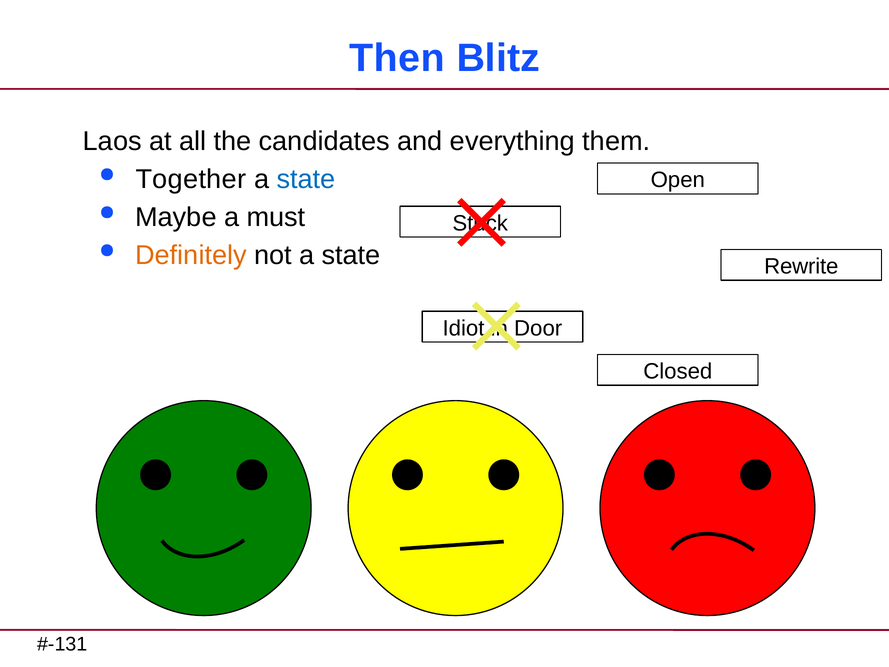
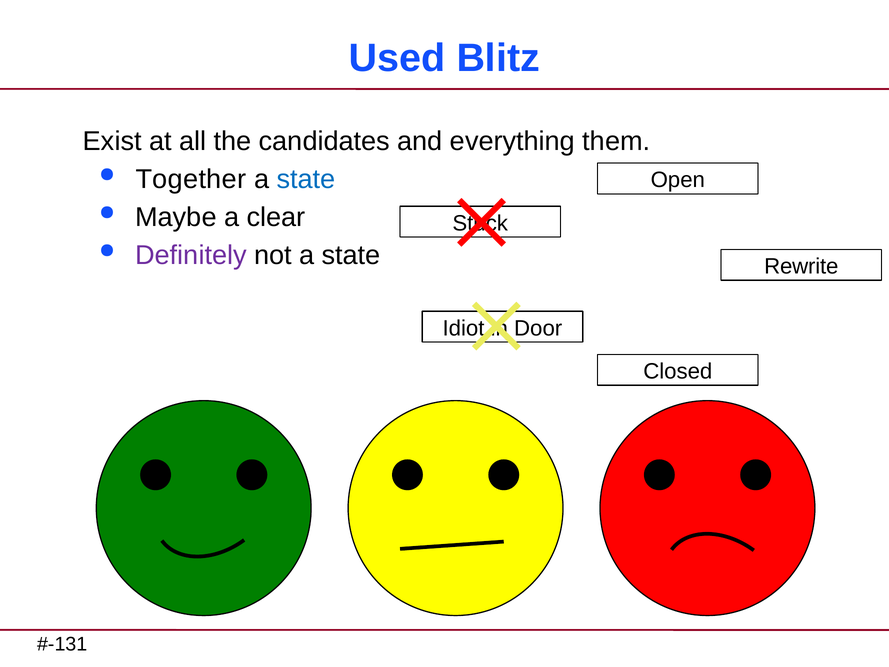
Then: Then -> Used
Laos: Laos -> Exist
must: must -> clear
Definitely colour: orange -> purple
